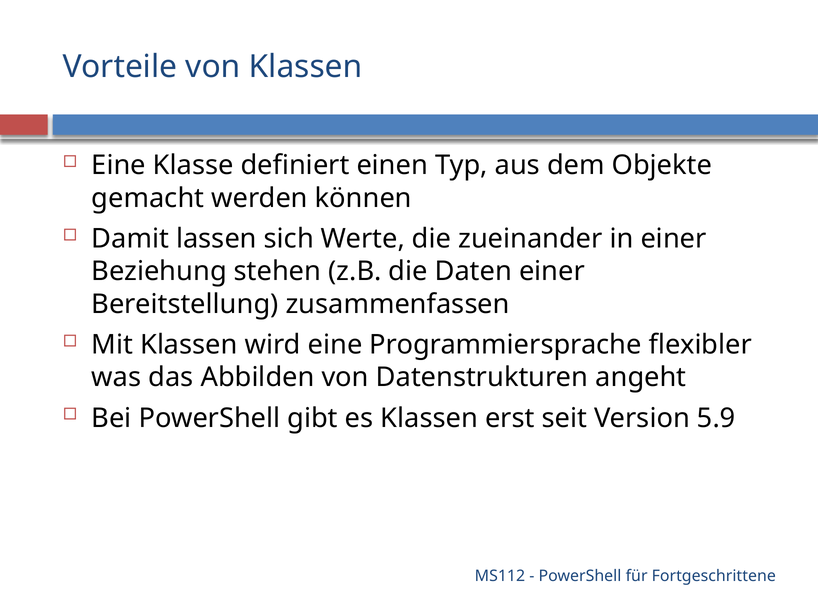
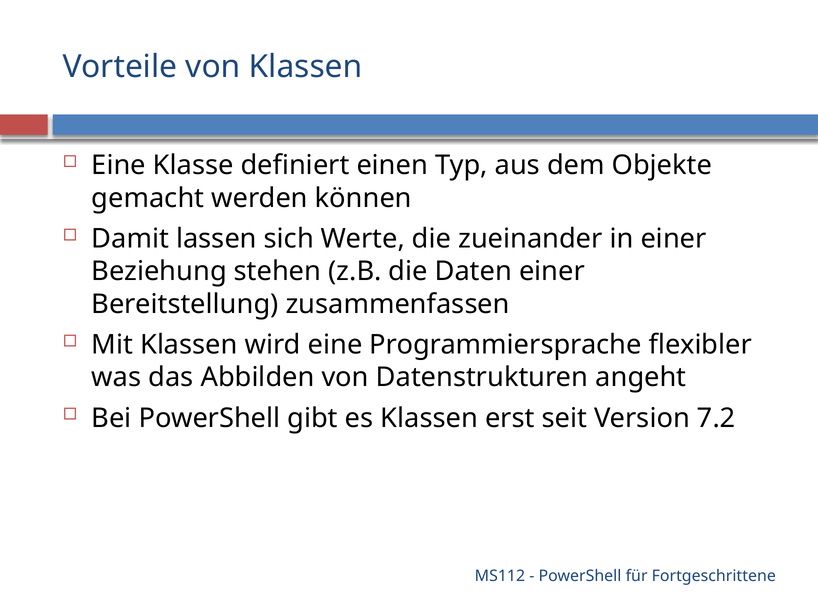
5.9: 5.9 -> 7.2
